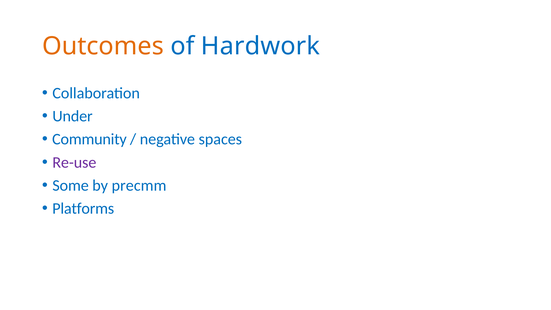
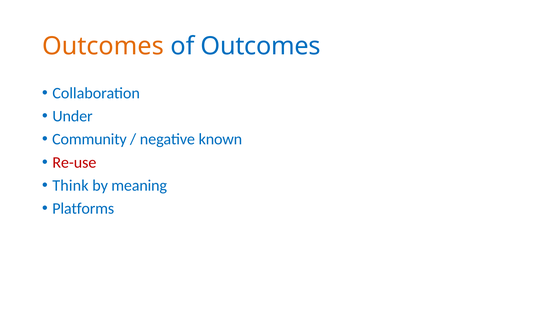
of Hardwork: Hardwork -> Outcomes
spaces: spaces -> known
Re-use colour: purple -> red
Some: Some -> Think
precmm: precmm -> meaning
